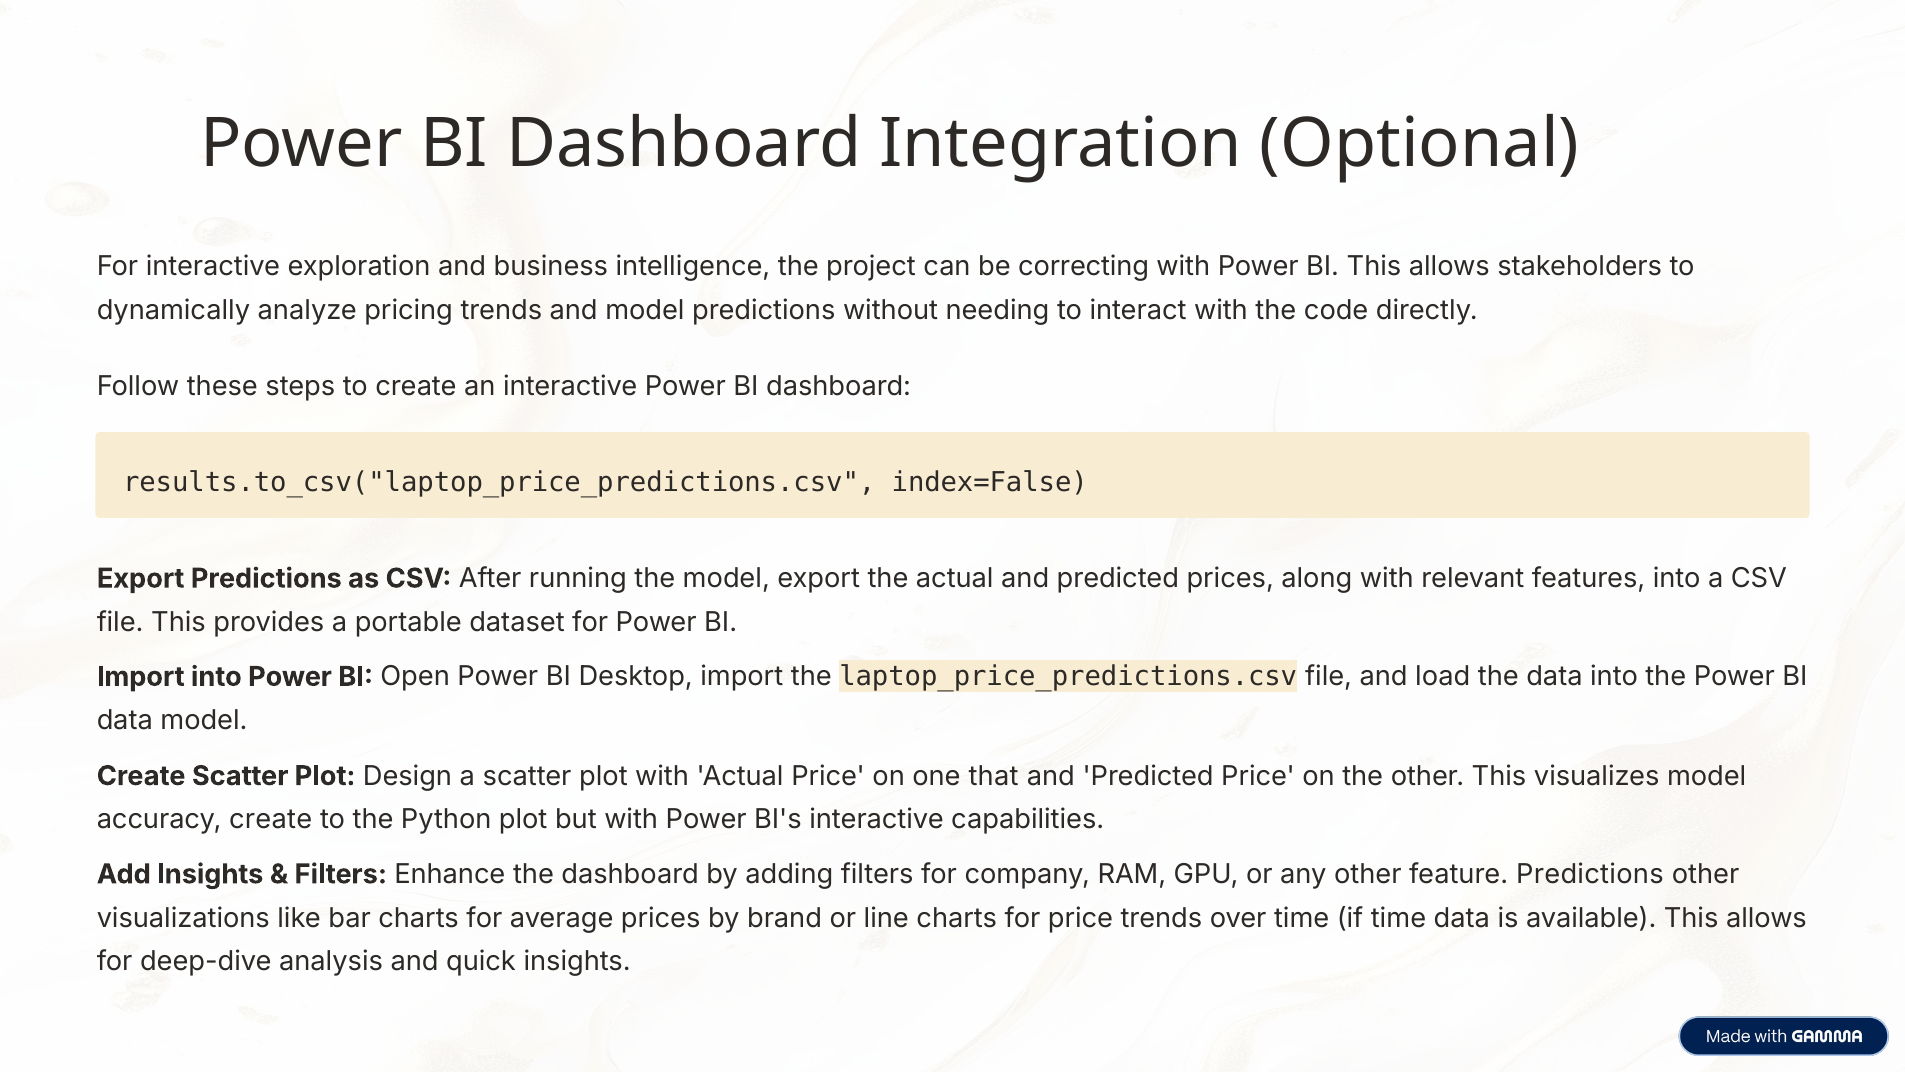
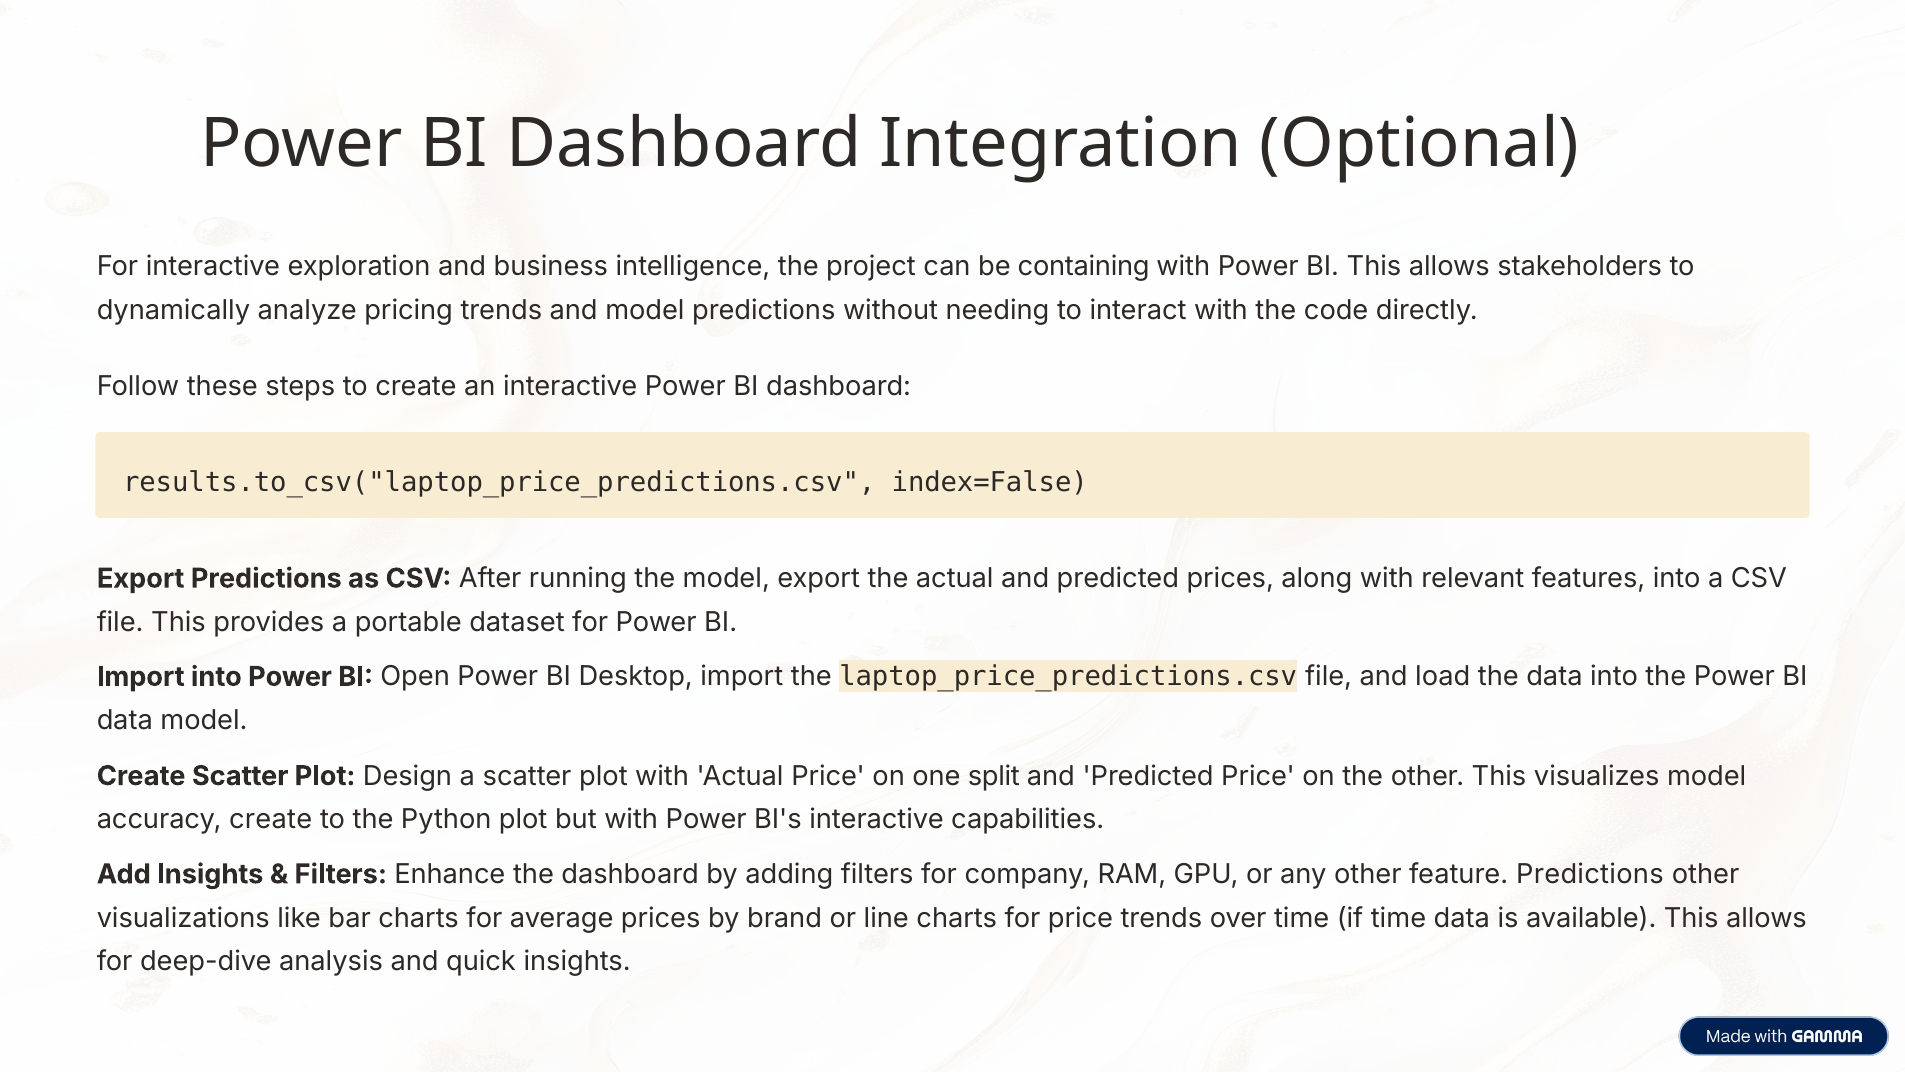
correcting: correcting -> containing
that: that -> split
